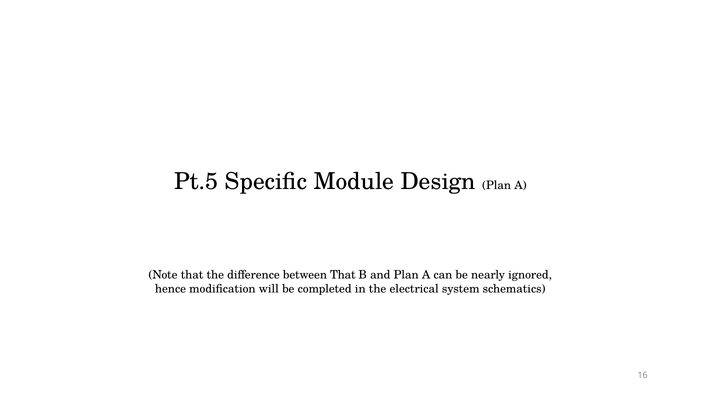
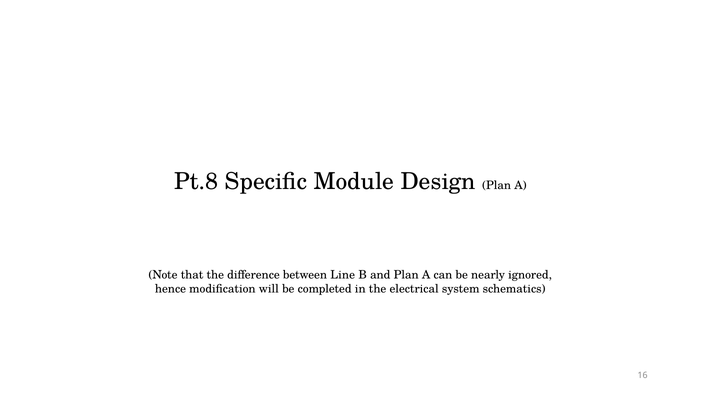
Pt.5: Pt.5 -> Pt.8
between That: That -> Line
